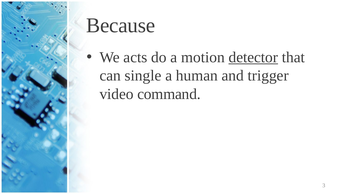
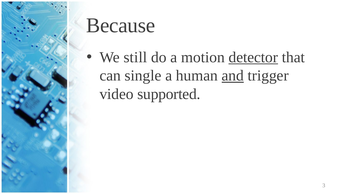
acts: acts -> still
and underline: none -> present
command: command -> supported
